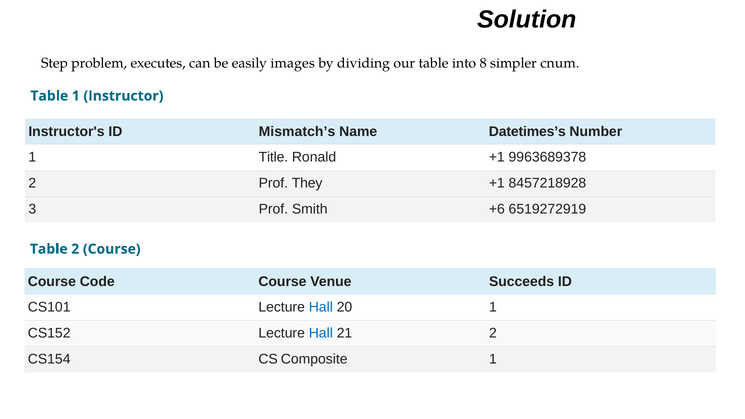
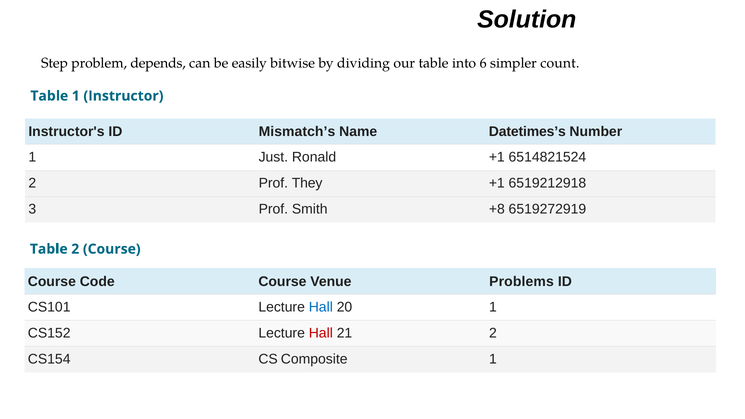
executes: executes -> depends
images: images -> bitwise
8: 8 -> 6
cnum: cnum -> count
Title: Title -> Just
9963689378: 9963689378 -> 6514821524
8457218928: 8457218928 -> 6519212918
+6: +6 -> +8
Succeeds: Succeeds -> Problems
Hall at (321, 333) colour: blue -> red
